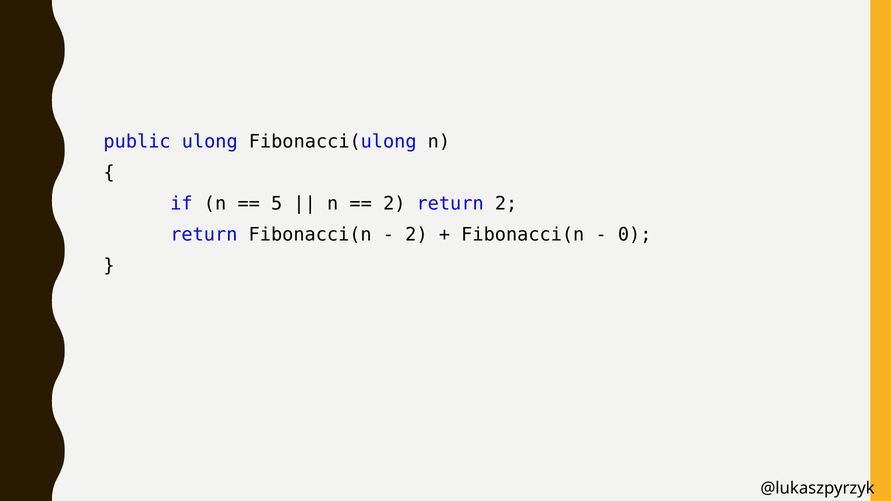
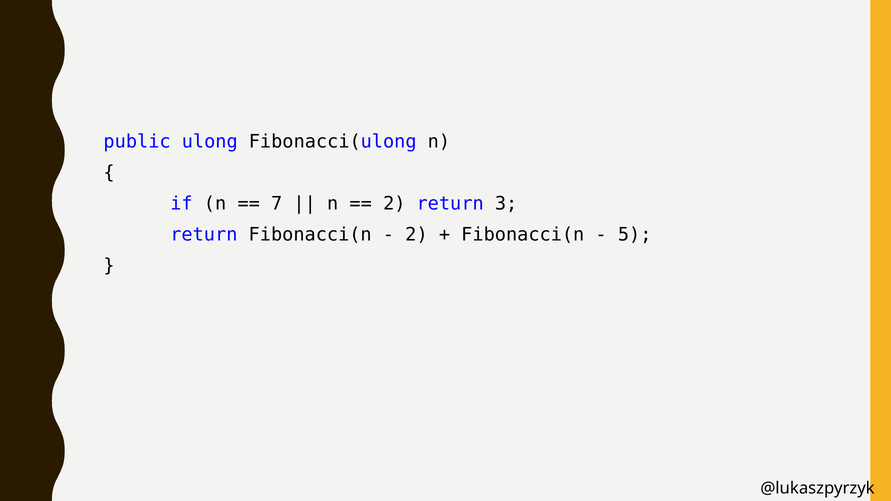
5: 5 -> 7
return 2: 2 -> 3
0: 0 -> 5
